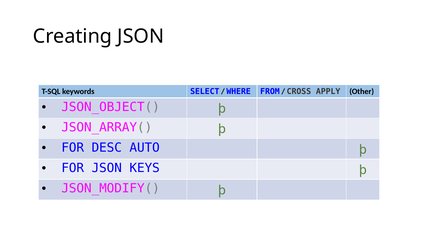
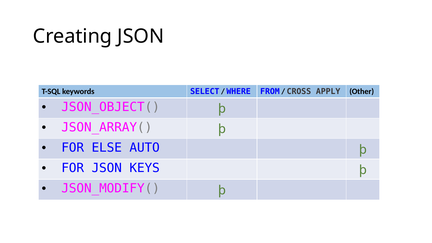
DESC: DESC -> ELSE
